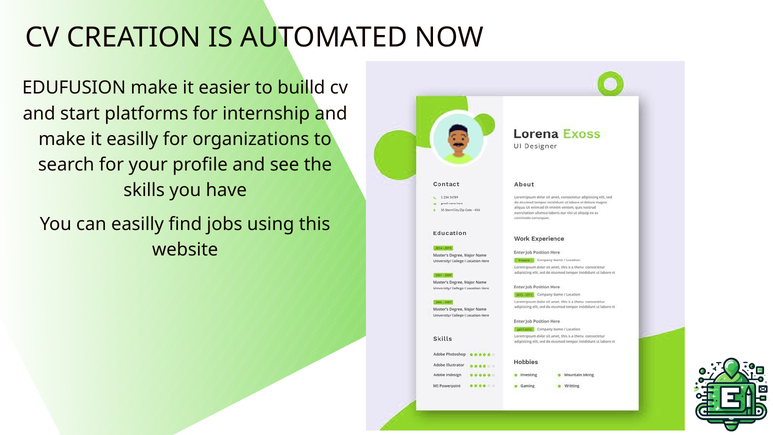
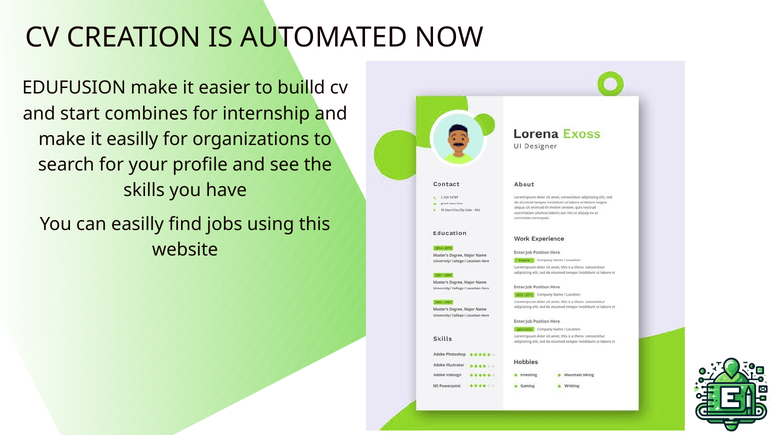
platforms: platforms -> combines
